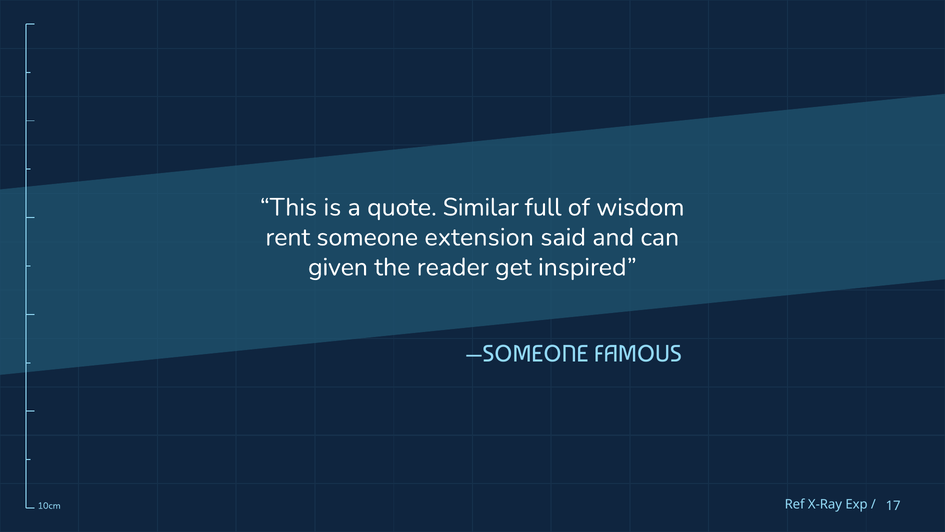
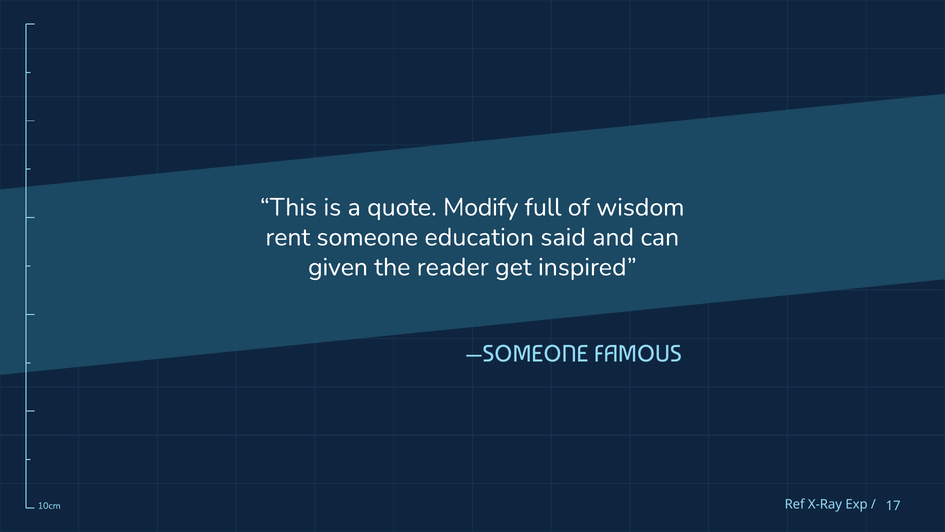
Similar: Similar -> Modify
extension: extension -> education
